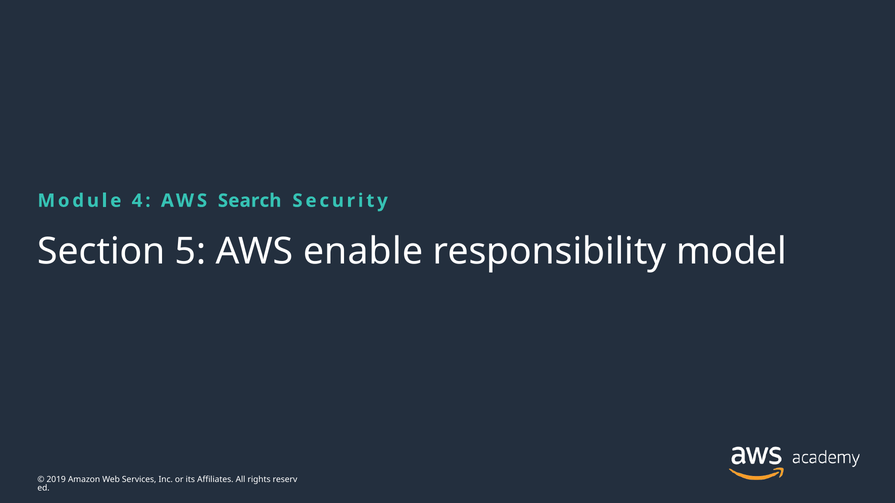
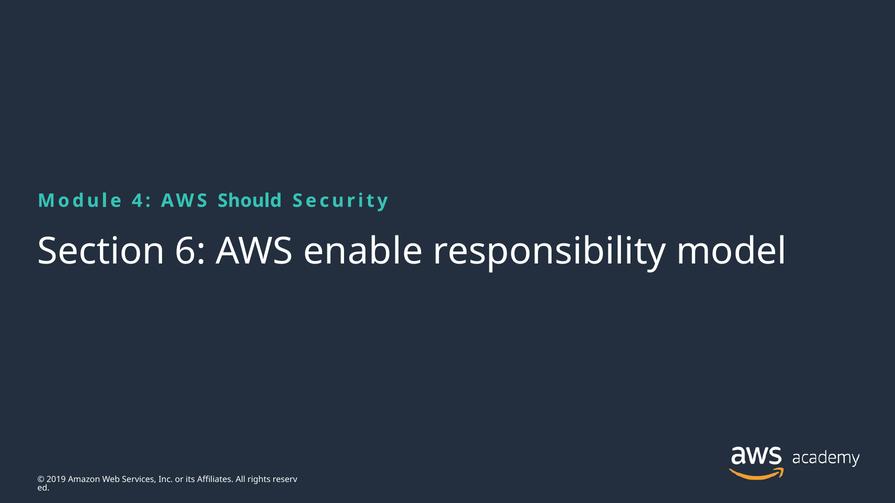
Search: Search -> Should
5: 5 -> 6
